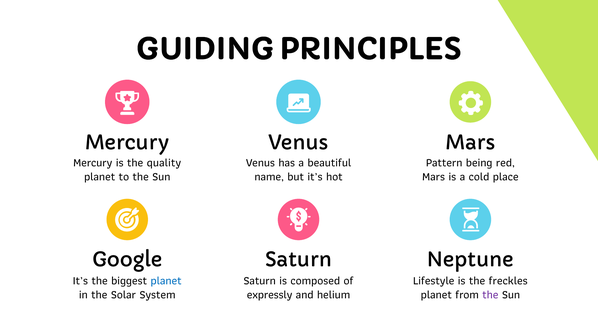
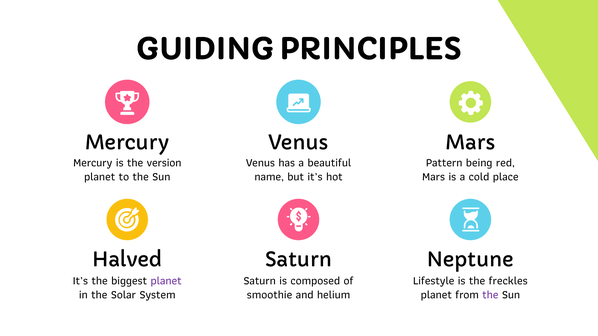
quality: quality -> version
Google: Google -> Halved
planet at (166, 281) colour: blue -> purple
expressly: expressly -> smoothie
